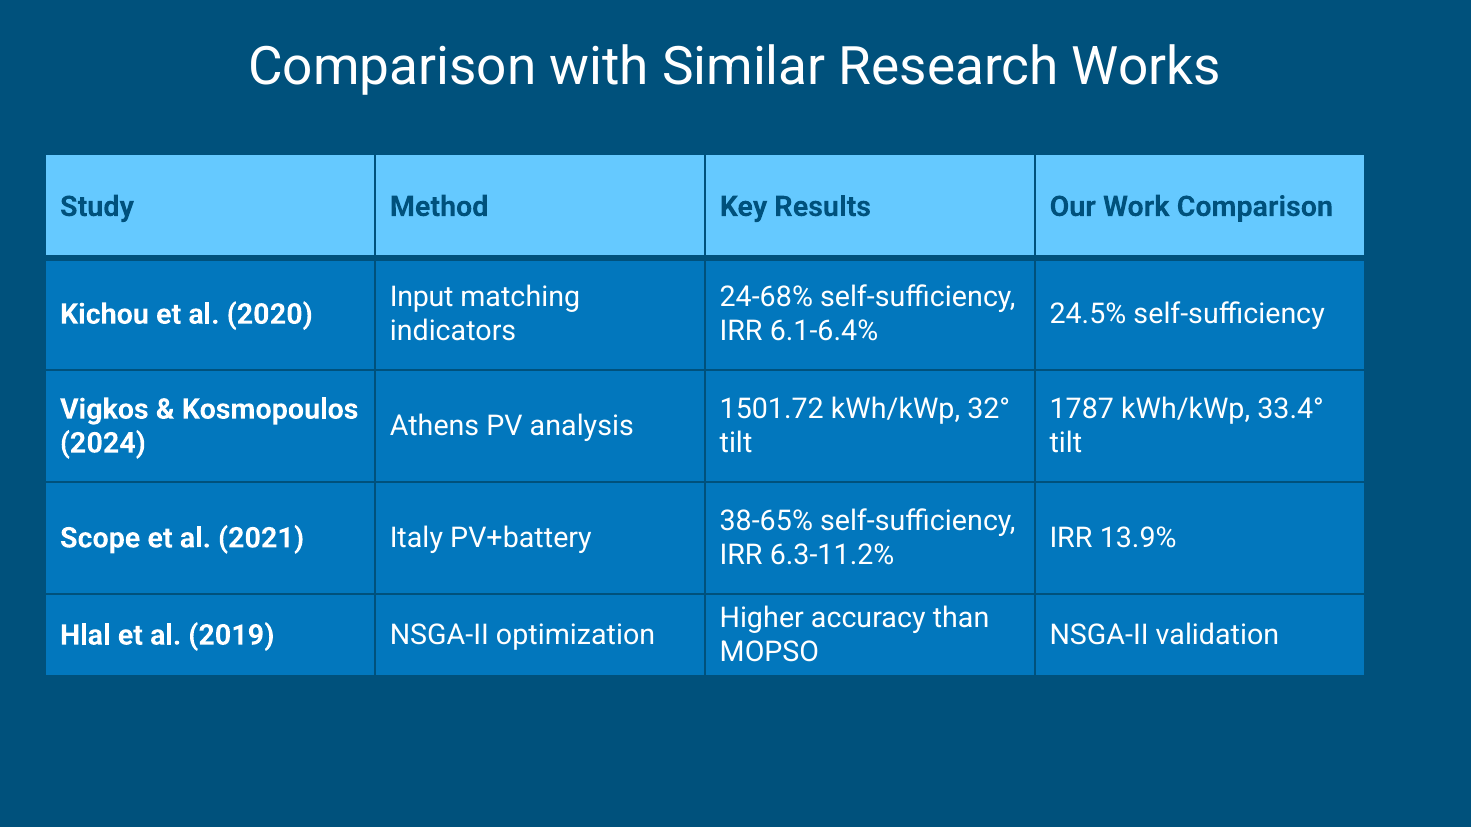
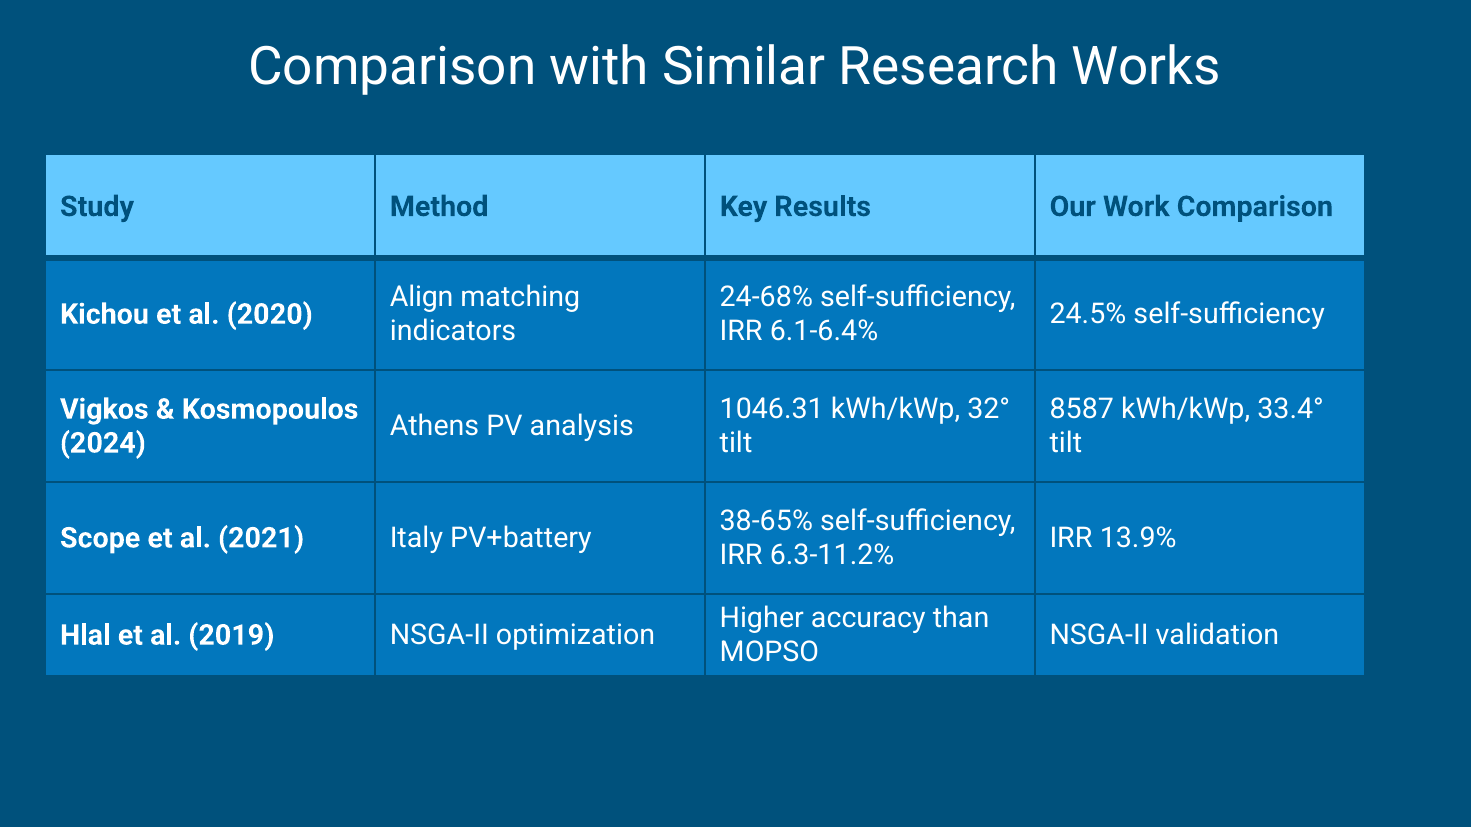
Input: Input -> Align
1501.72: 1501.72 -> 1046.31
1787: 1787 -> 8587
